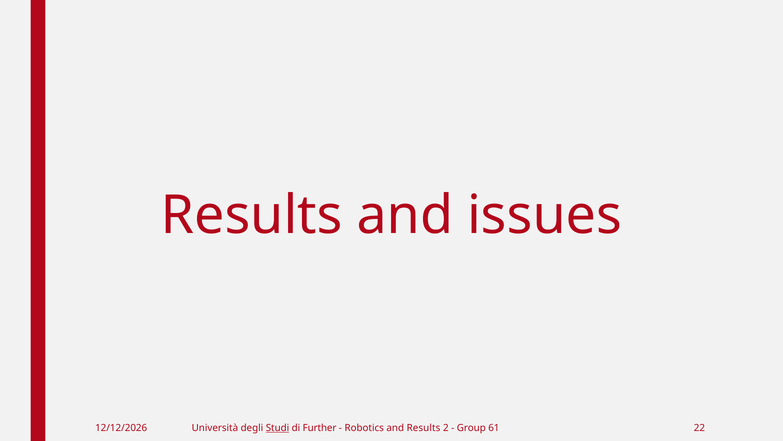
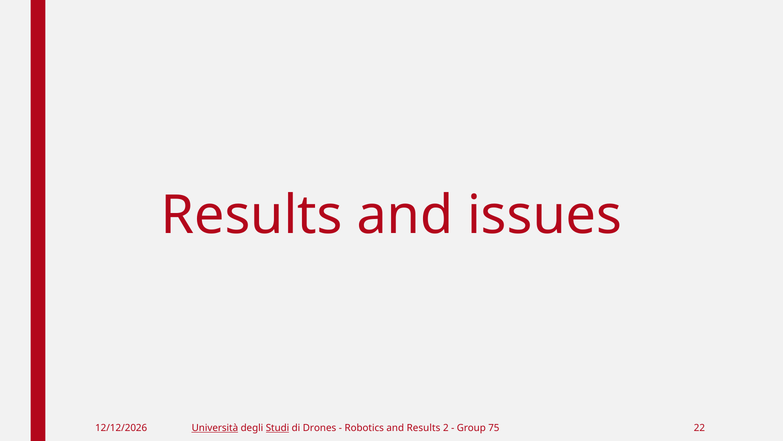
Università underline: none -> present
Further: Further -> Drones
61: 61 -> 75
